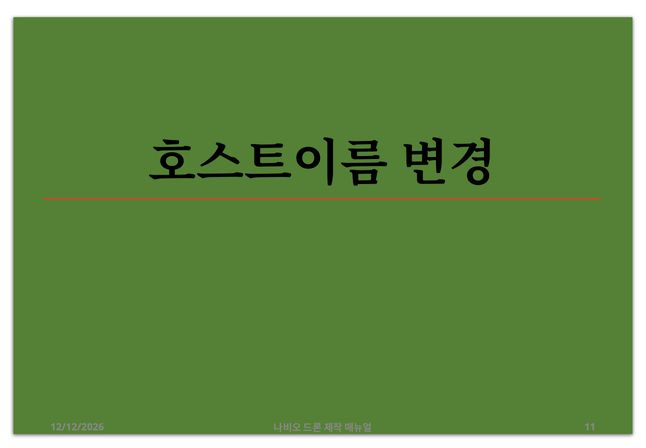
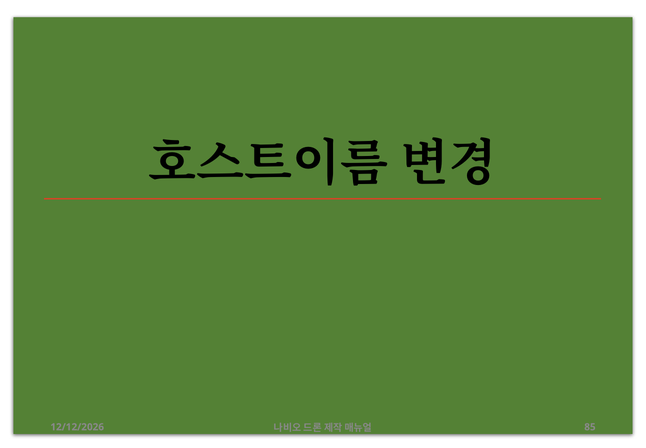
11: 11 -> 85
